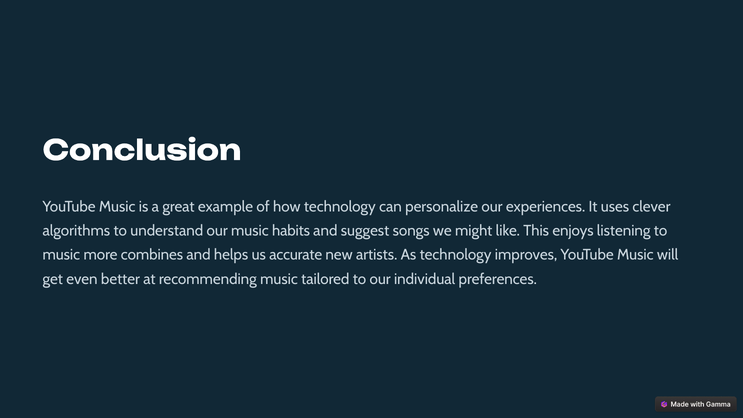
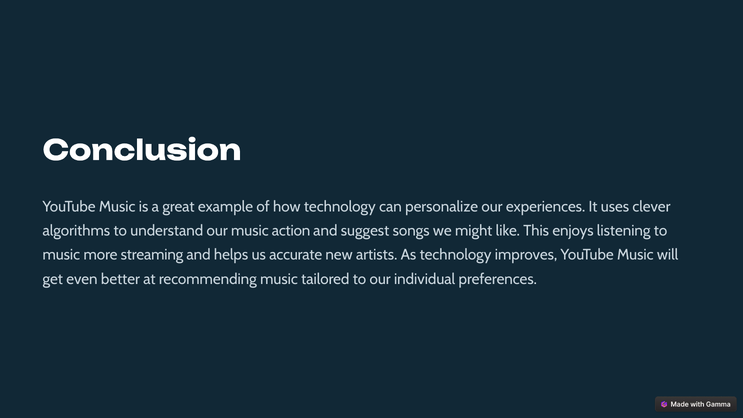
habits: habits -> action
combines: combines -> streaming
